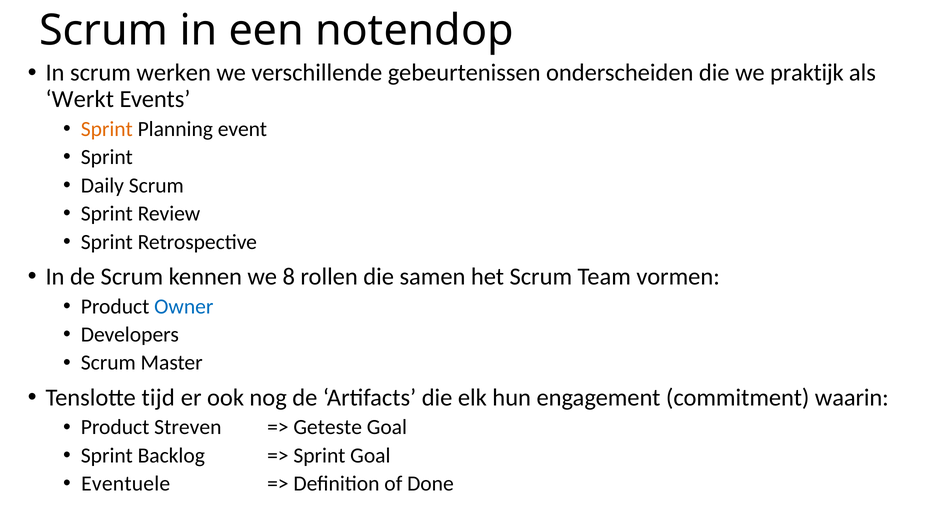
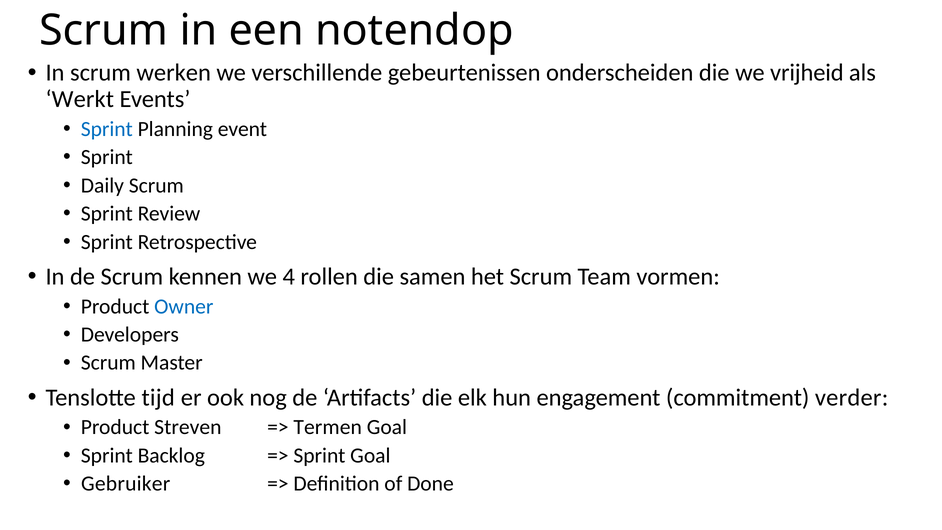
praktijk: praktijk -> vrijheid
Sprint at (107, 129) colour: orange -> blue
8: 8 -> 4
waarin: waarin -> verder
Geteste: Geteste -> Termen
Eventuele: Eventuele -> Gebruiker
